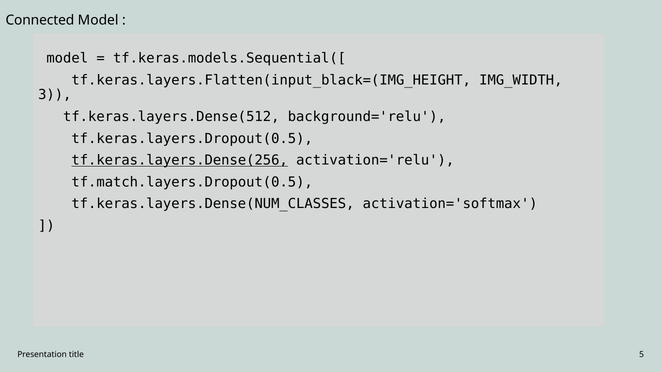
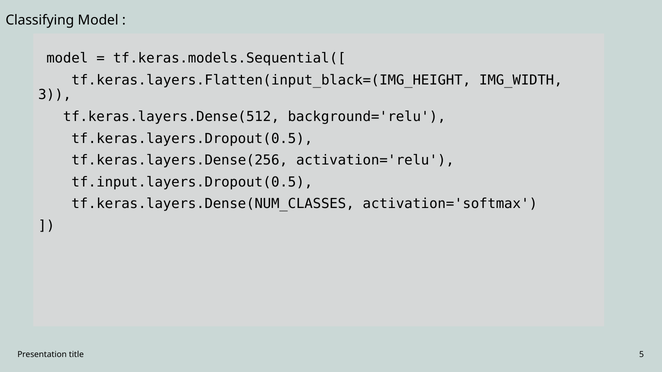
Connected: Connected -> Classifying
tf.keras.layers.Dense(256 underline: present -> none
tf.match.layers.Dropout(0.5: tf.match.layers.Dropout(0.5 -> tf.input.layers.Dropout(0.5
